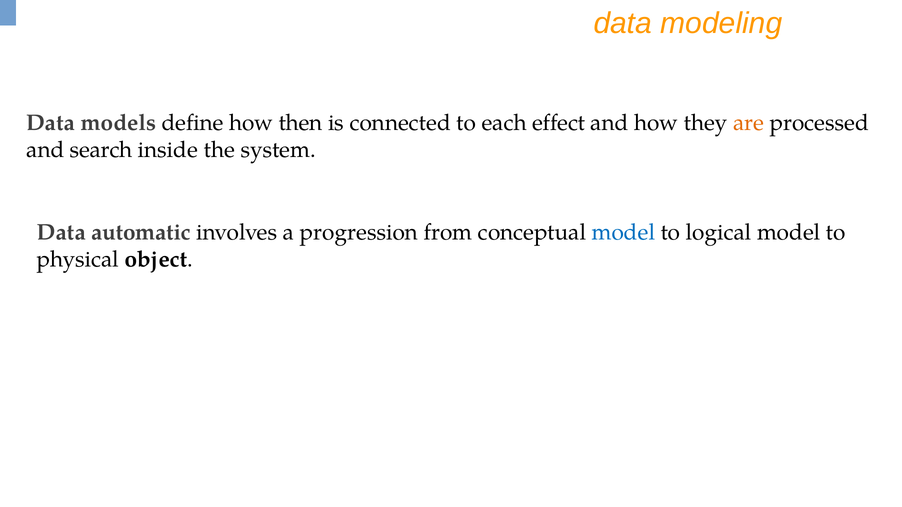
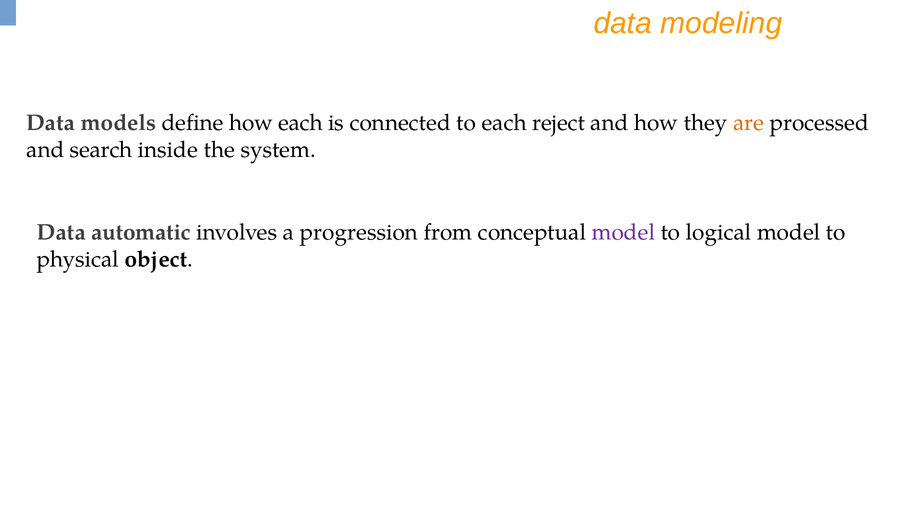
how then: then -> each
effect: effect -> reject
model at (623, 233) colour: blue -> purple
